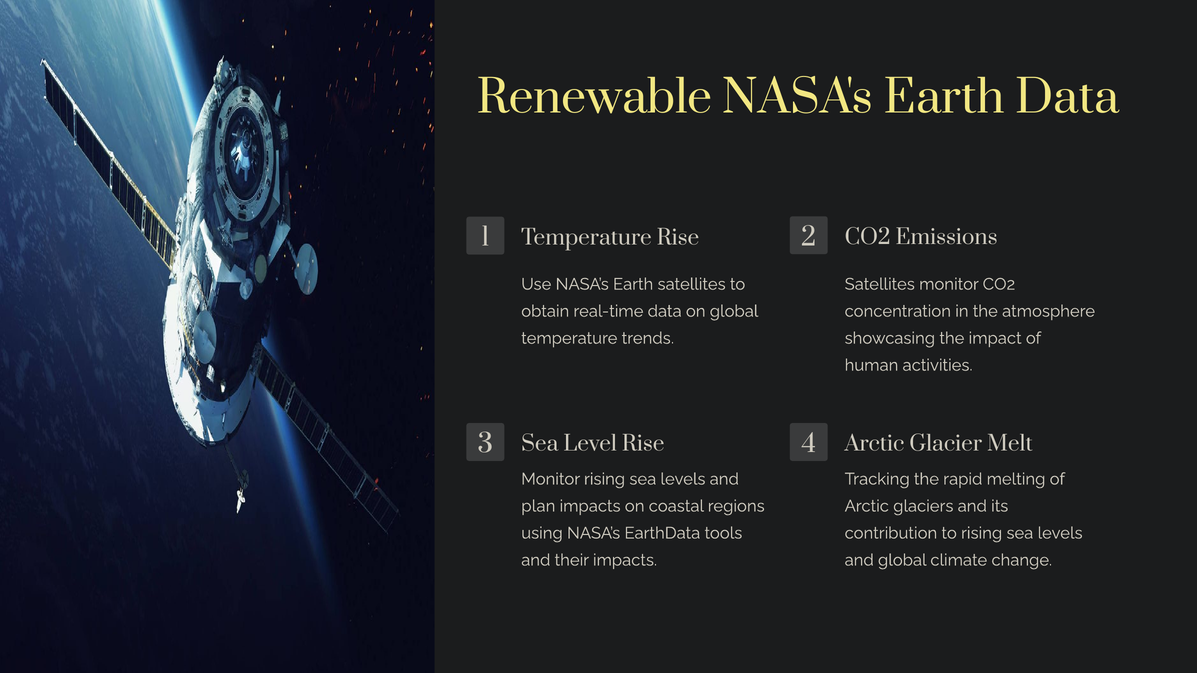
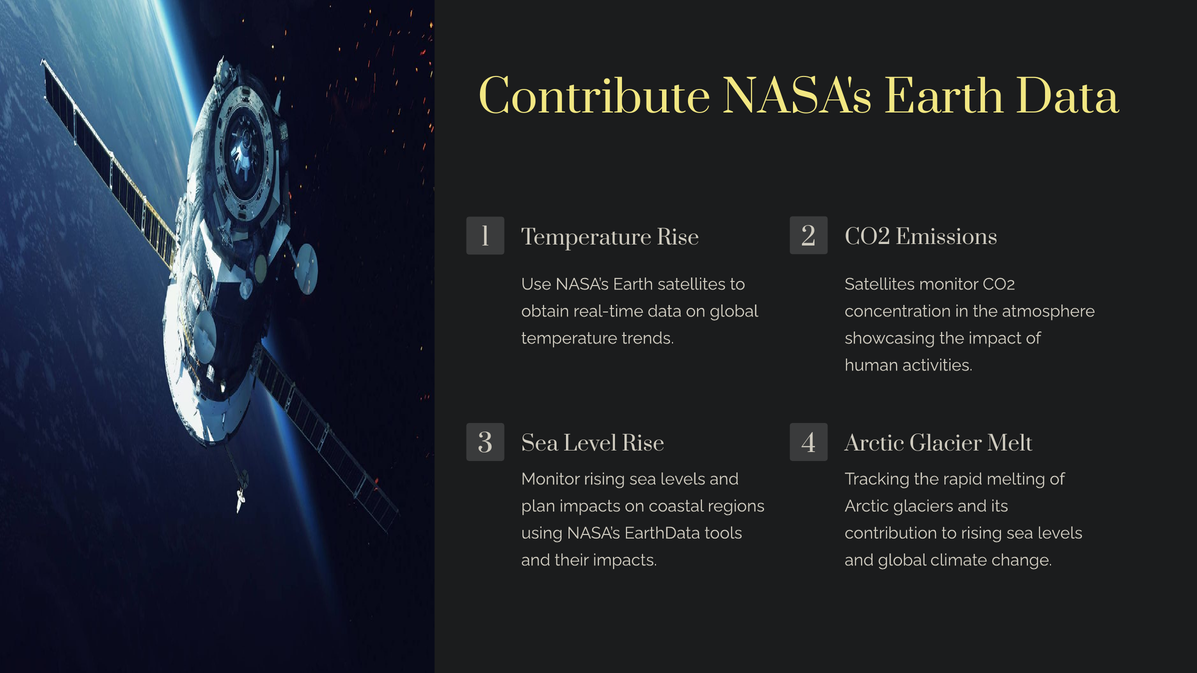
Renewable: Renewable -> Contribute
